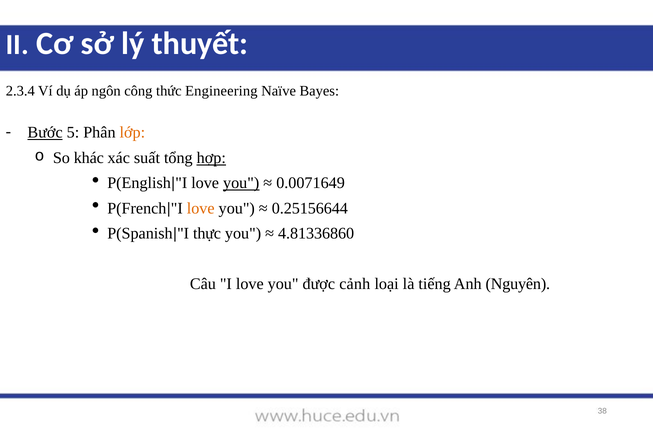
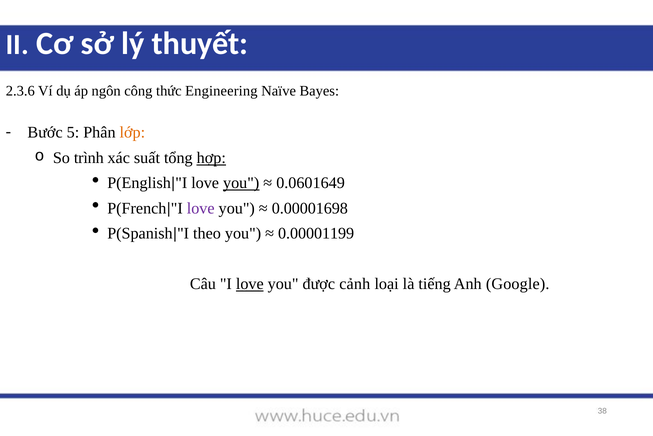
2.3.4: 2.3.4 -> 2.3.6
Bước underline: present -> none
khác: khác -> trình
0.0071649: 0.0071649 -> 0.0601649
love at (201, 208) colour: orange -> purple
0.25156644: 0.25156644 -> 0.00001698
thực: thực -> theo
4.81336860: 4.81336860 -> 0.00001199
love at (250, 283) underline: none -> present
Nguyên: Nguyên -> Google
